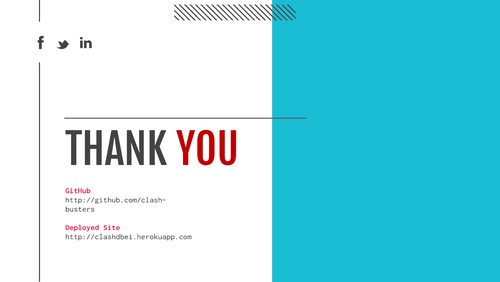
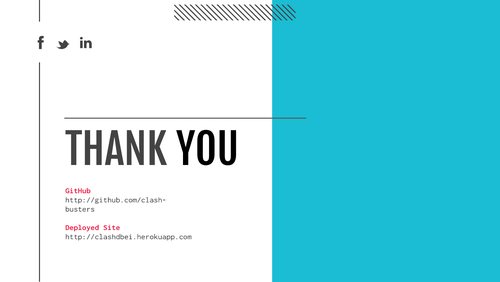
YOU colour: red -> black
